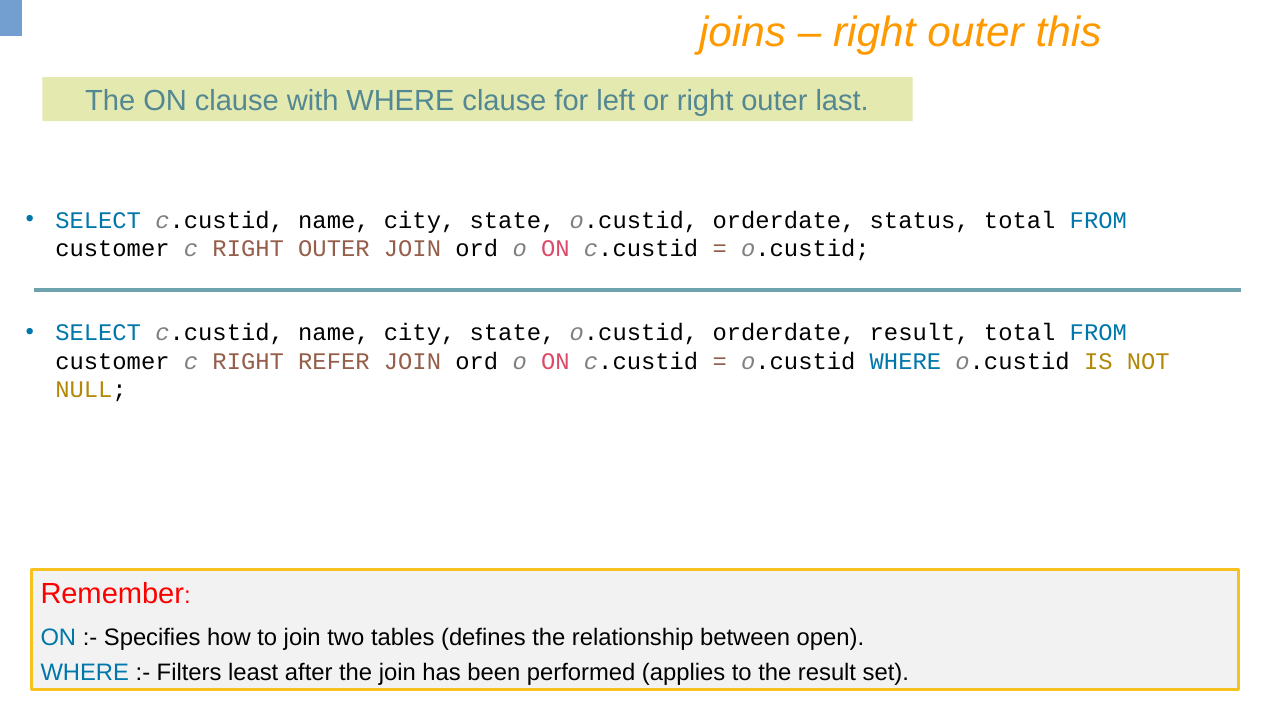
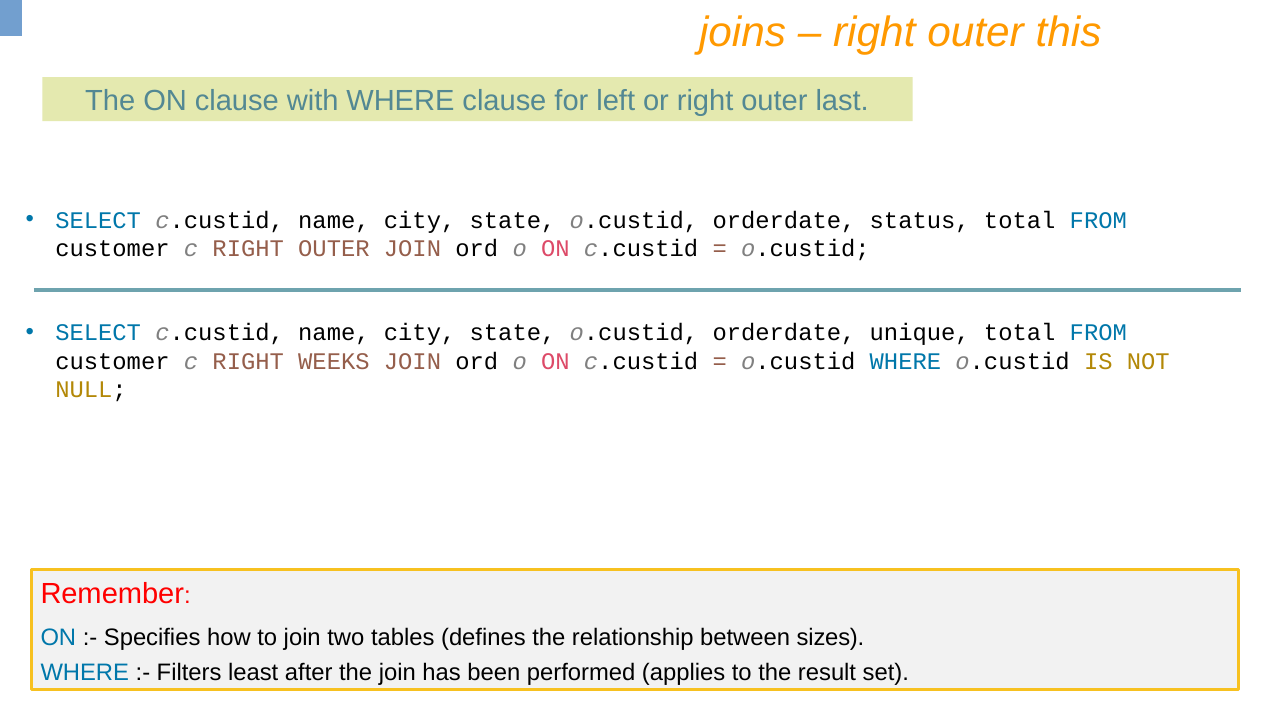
orderdate result: result -> unique
REFER: REFER -> WEEKS
open: open -> sizes
